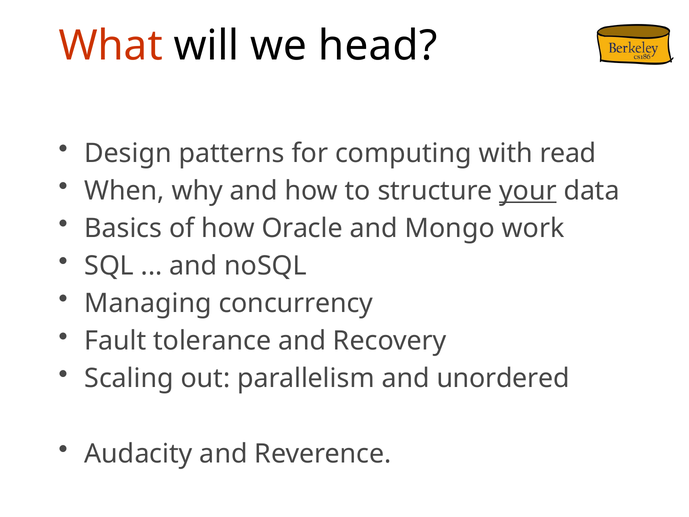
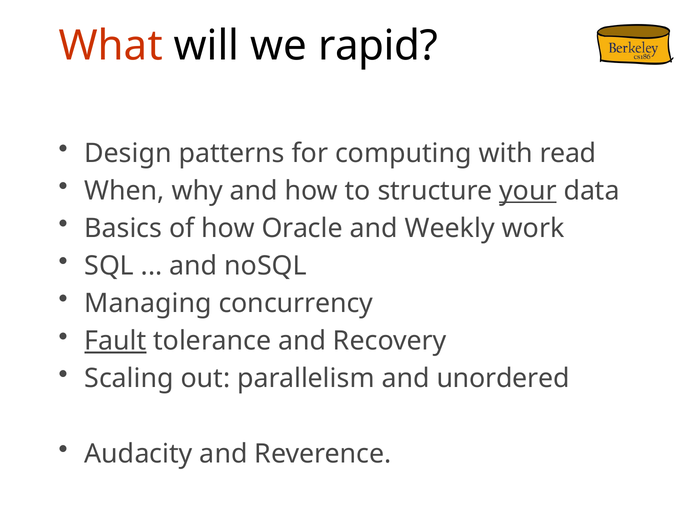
head: head -> rapid
Mongo: Mongo -> Weekly
Fault underline: none -> present
